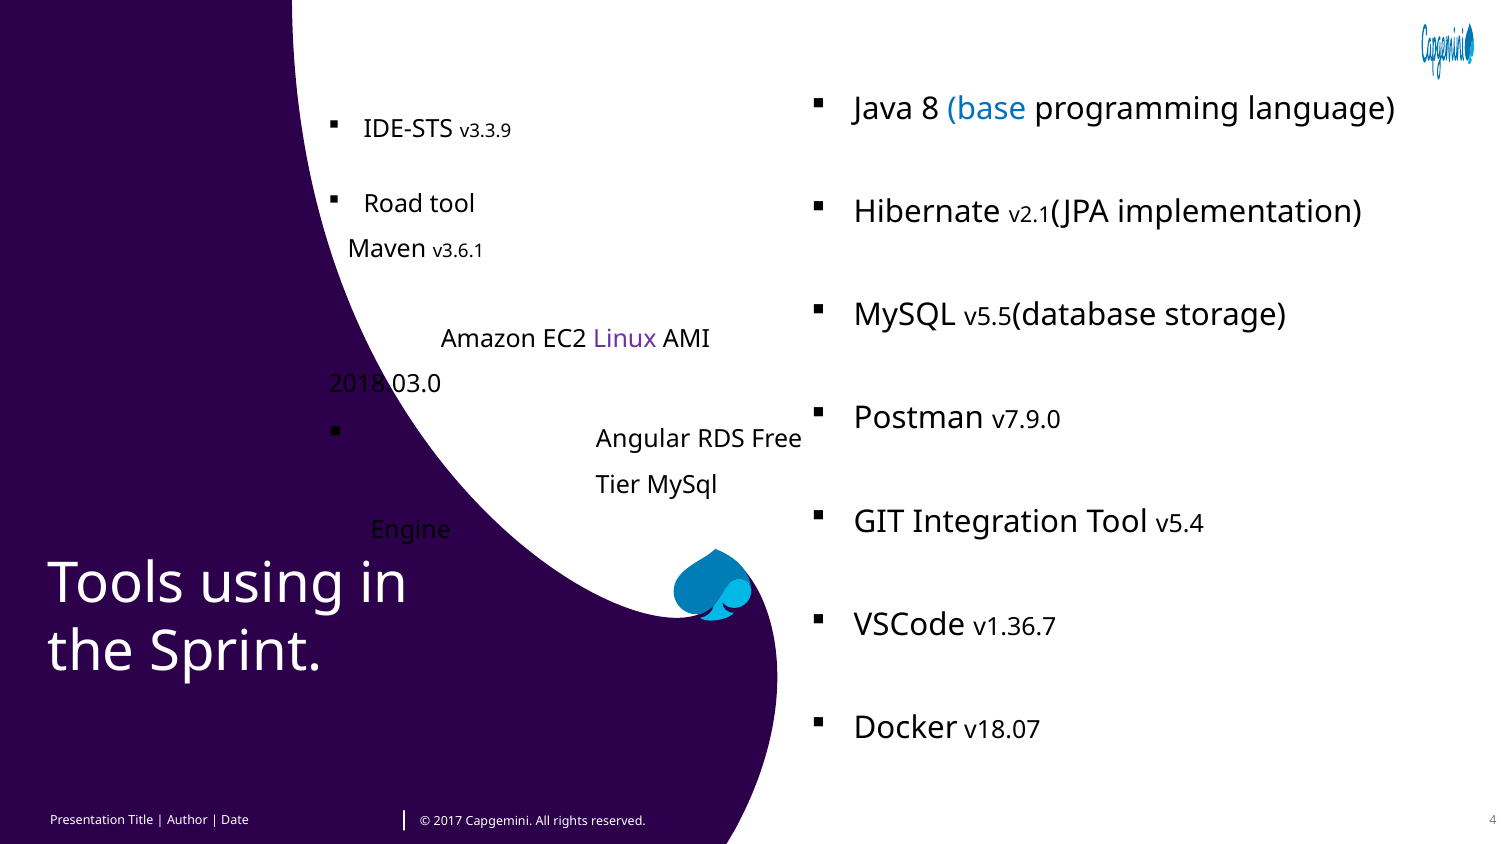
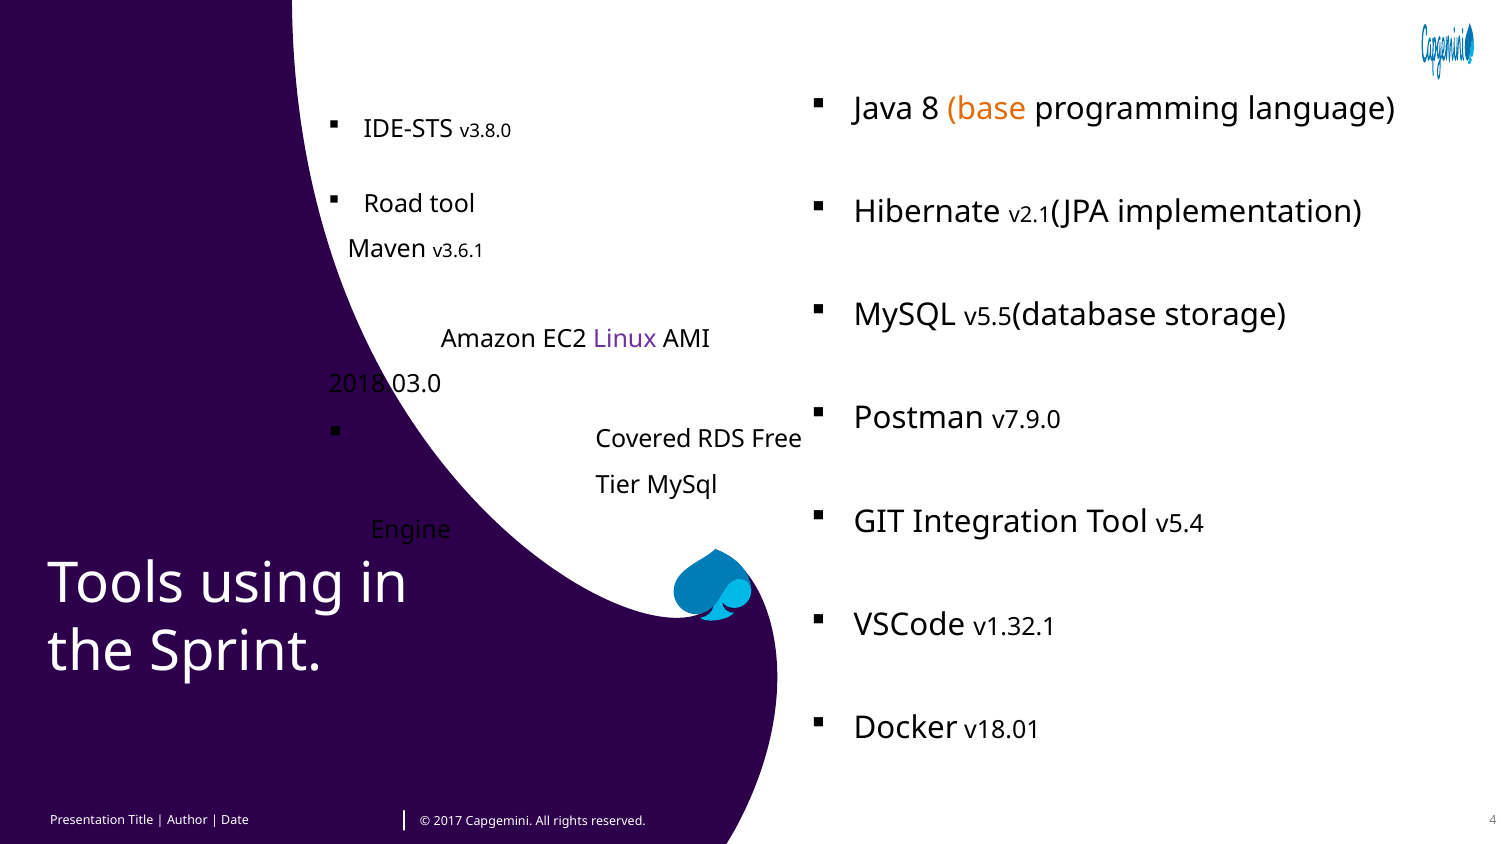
base colour: blue -> orange
v3.3.9: v3.3.9 -> v3.8.0
Angular: Angular -> Covered
v1.36.7: v1.36.7 -> v1.32.1
v18.07: v18.07 -> v18.01
